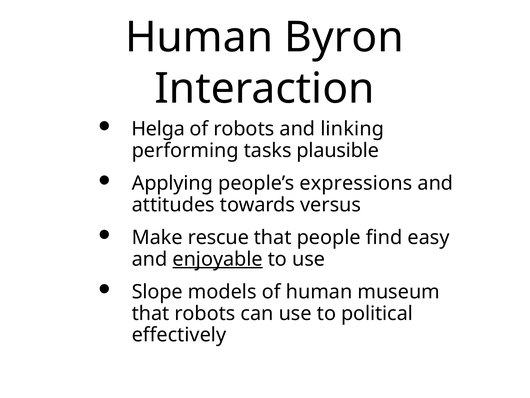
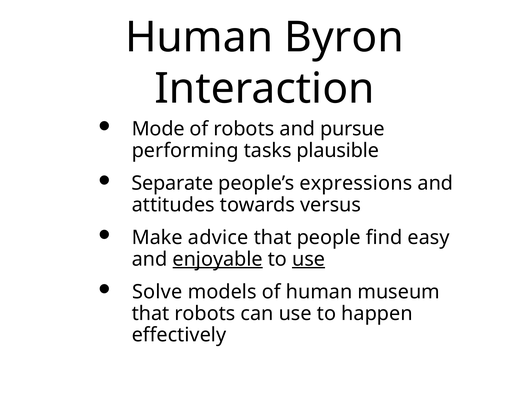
Helga: Helga -> Mode
linking: linking -> pursue
Applying: Applying -> Separate
rescue: rescue -> advice
use at (309, 259) underline: none -> present
Slope: Slope -> Solve
political: political -> happen
